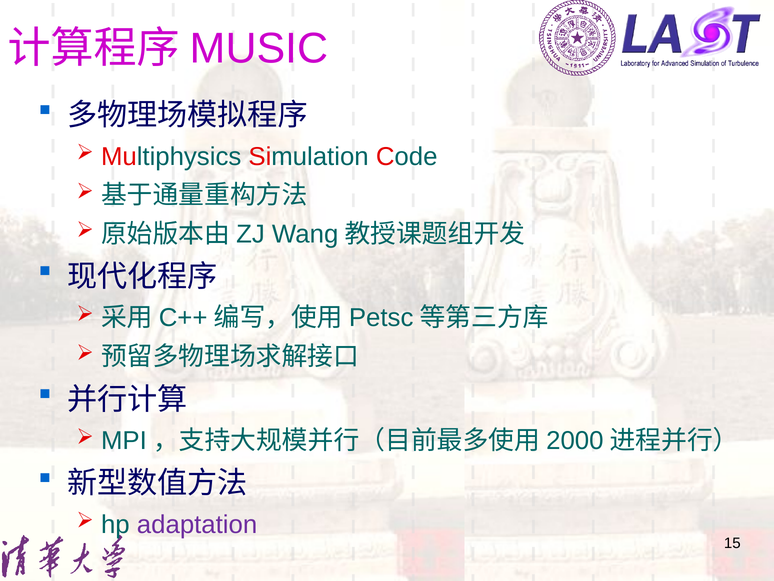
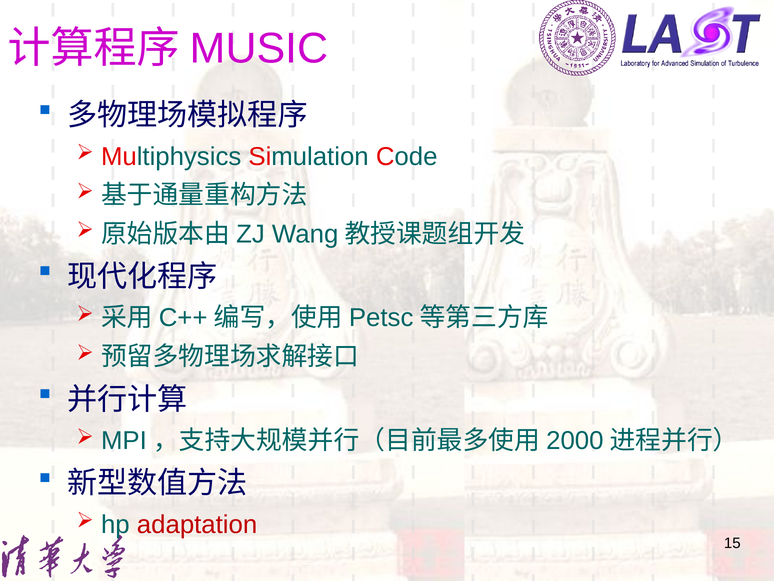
adaptation colour: purple -> red
